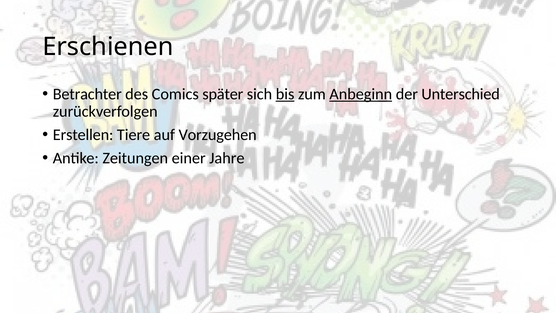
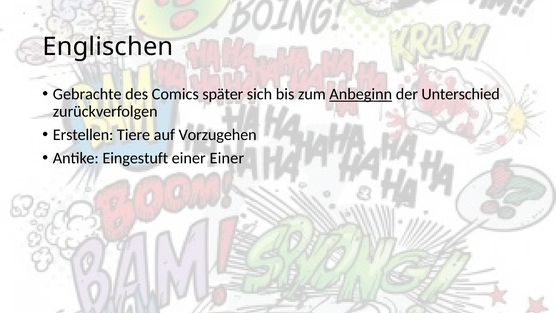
Erschienen: Erschienen -> Englischen
Betrachter: Betrachter -> Gebrachte
bis underline: present -> none
Zeitungen: Zeitungen -> Eingestuft
einer Jahre: Jahre -> Einer
